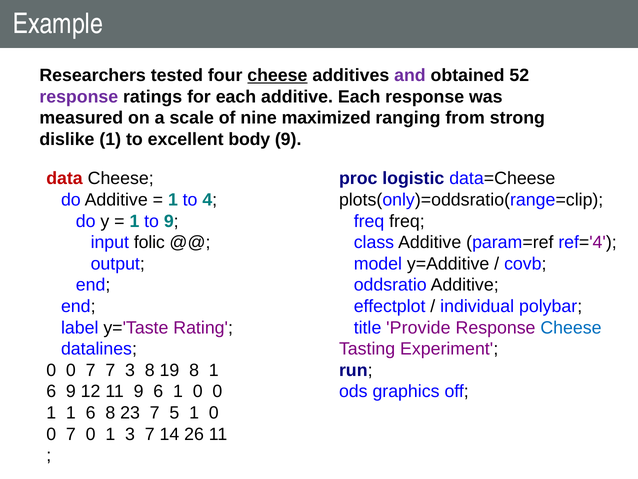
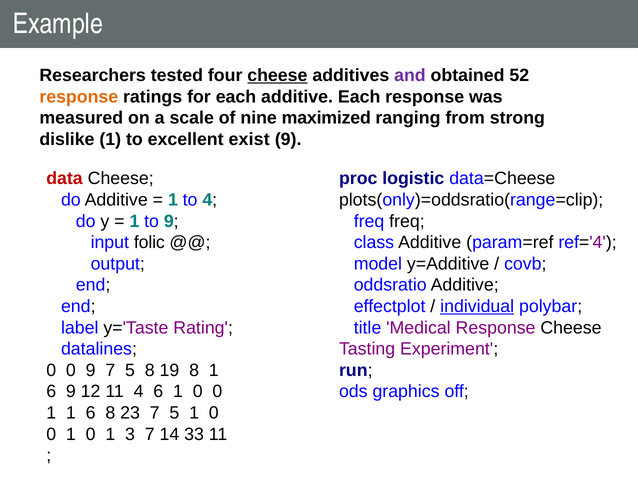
response at (79, 97) colour: purple -> orange
body: body -> exist
individual underline: none -> present
Provide: Provide -> Medical
Cheese at (571, 327) colour: blue -> black
7 at (91, 370): 7 -> 9
3 at (130, 370): 3 -> 5
11 9: 9 -> 4
7 at (71, 434): 7 -> 1
26: 26 -> 33
